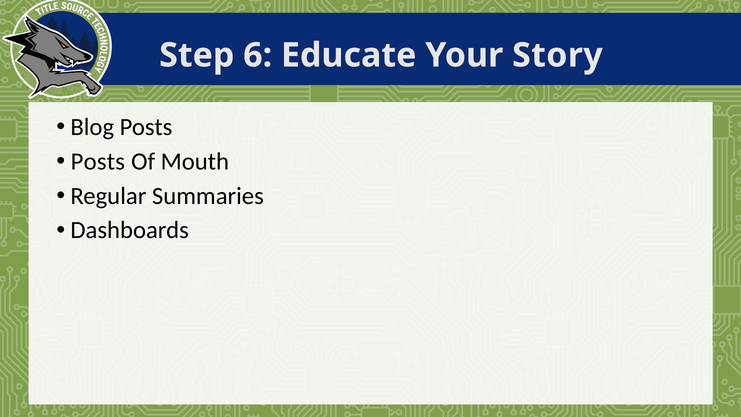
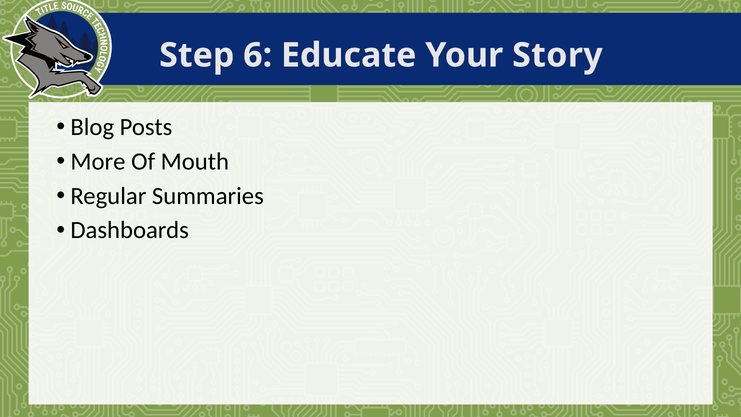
Posts at (98, 161): Posts -> More
